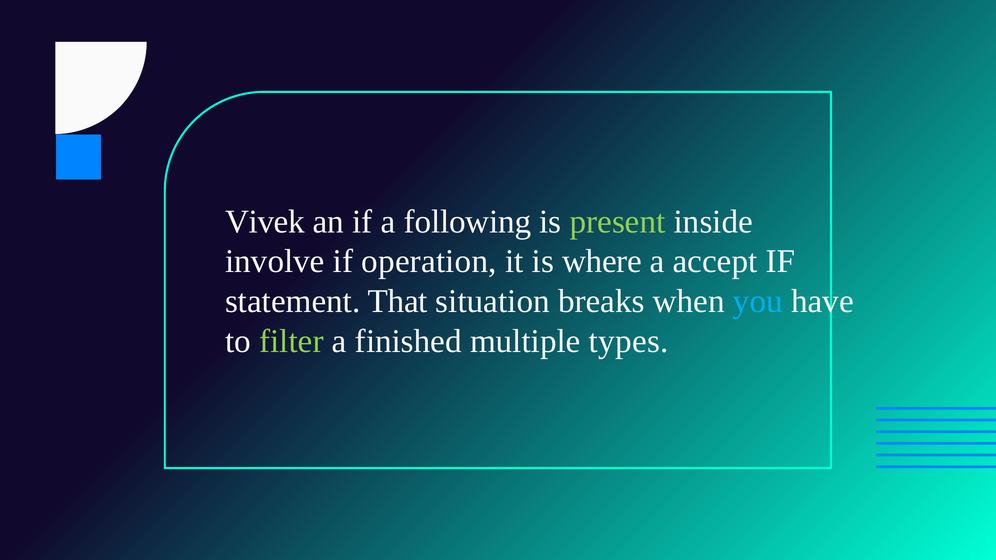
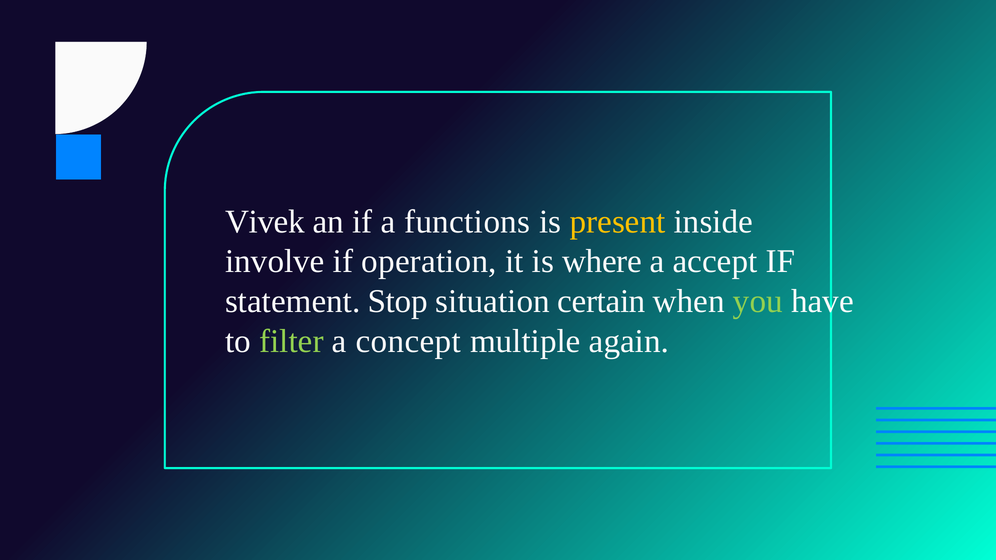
following: following -> functions
present colour: light green -> yellow
That: That -> Stop
breaks: breaks -> certain
you colour: light blue -> light green
finished: finished -> concept
types: types -> again
